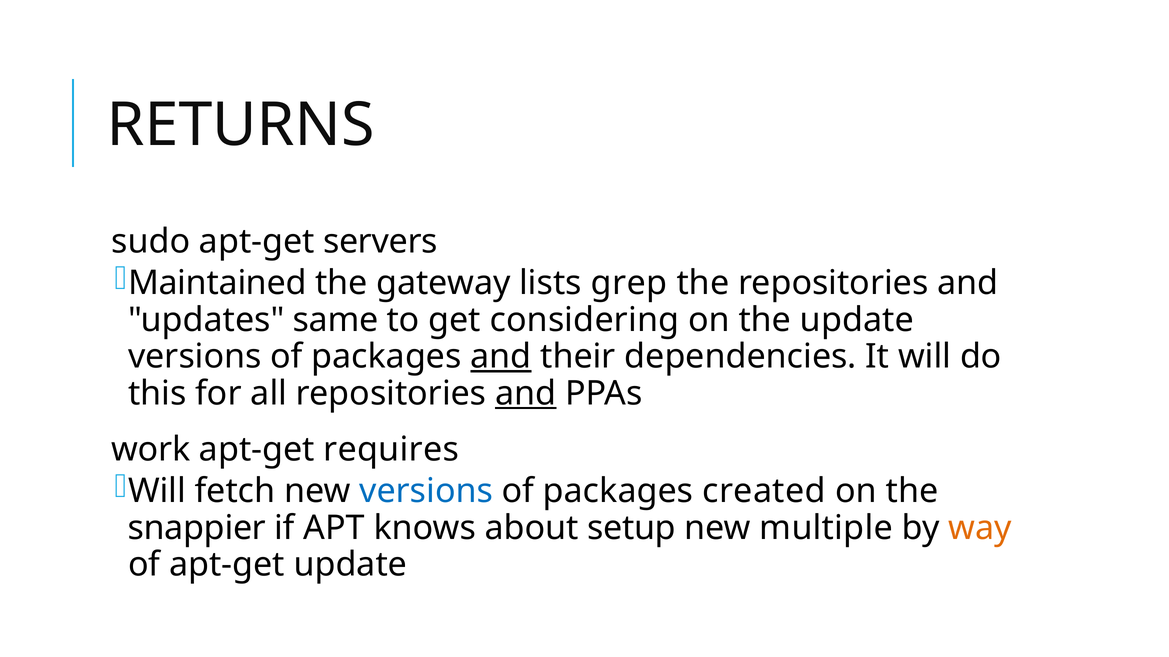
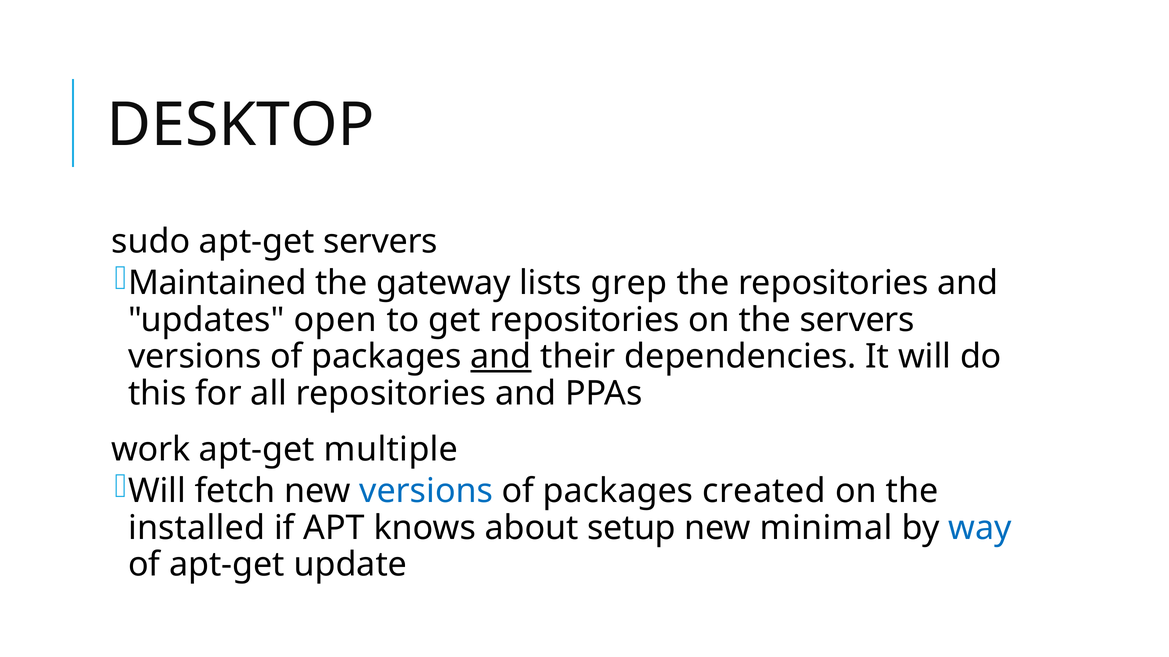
RETURNS: RETURNS -> DESKTOP
same: same -> open
get considering: considering -> repositories
the update: update -> servers
and at (526, 394) underline: present -> none
requires: requires -> multiple
snappier: snappier -> installed
multiple: multiple -> minimal
way colour: orange -> blue
